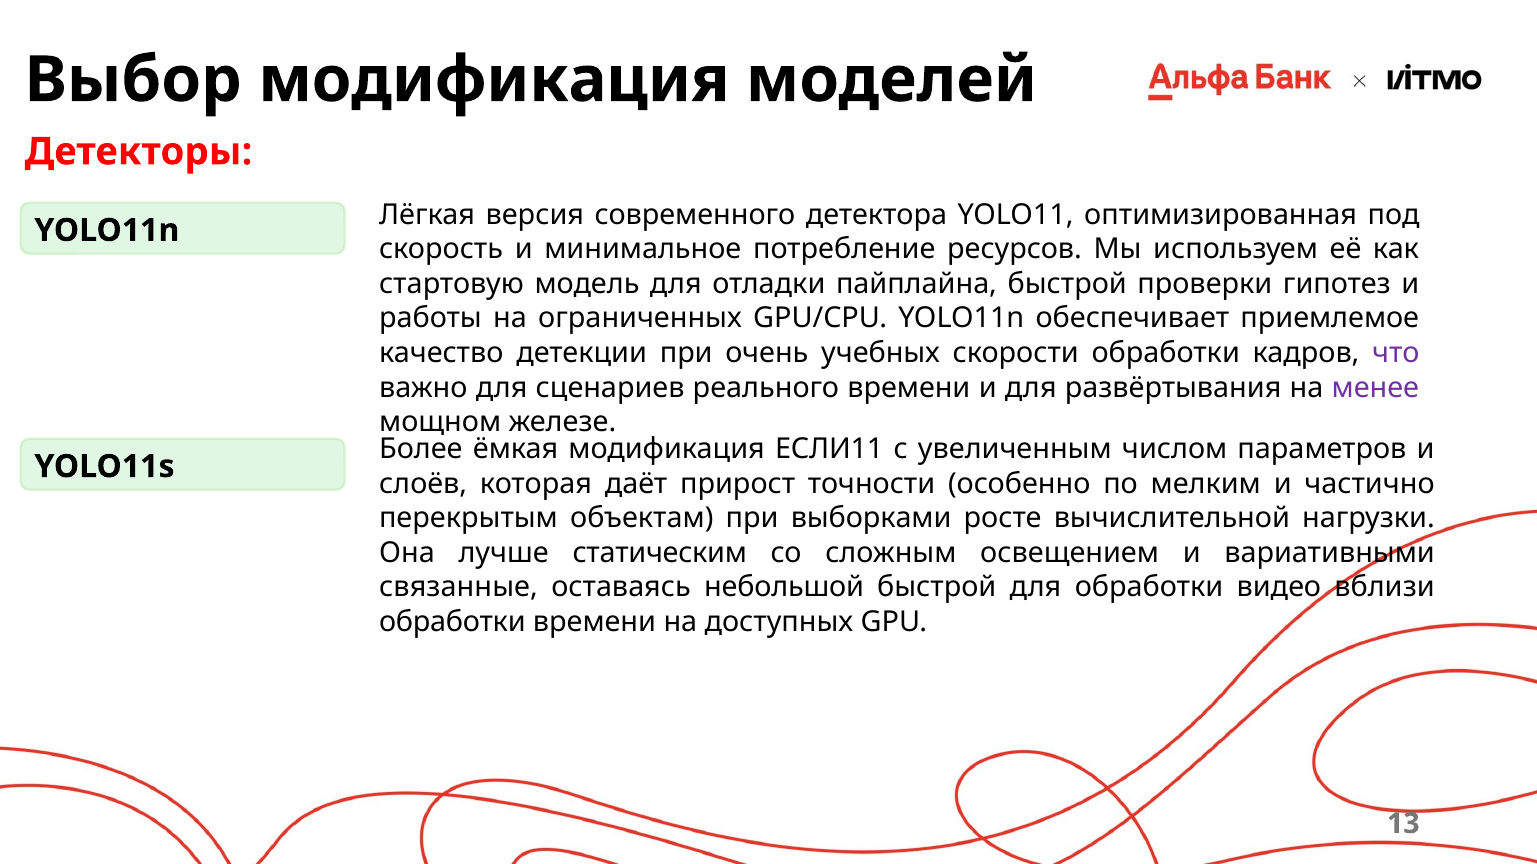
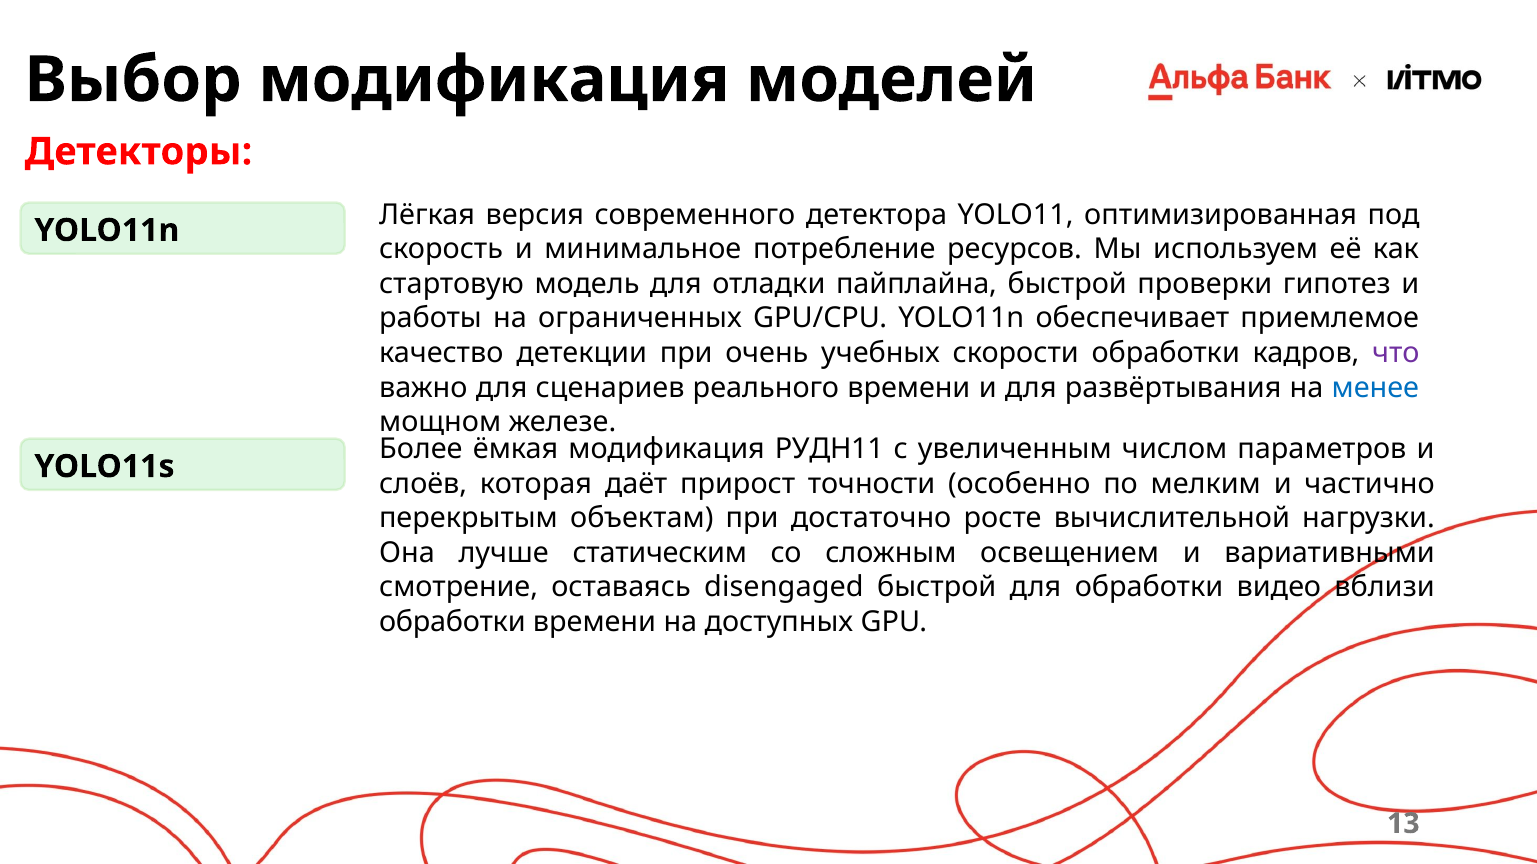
менее colour: purple -> blue
ЕСЛИ11: ЕСЛИ11 -> РУДН11
выборками: выборками -> достаточно
связанные: связанные -> смотрение
небольшой: небольшой -> disengaged
